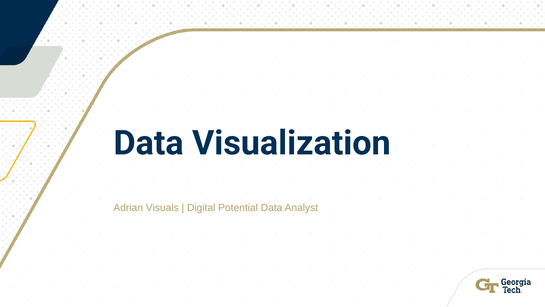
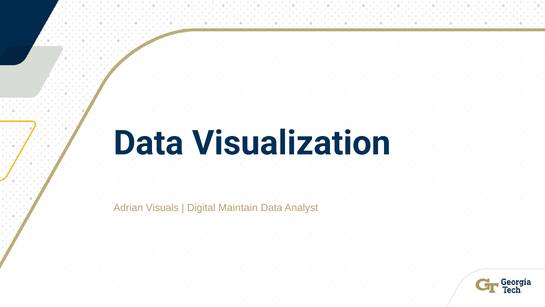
Potential: Potential -> Maintain
